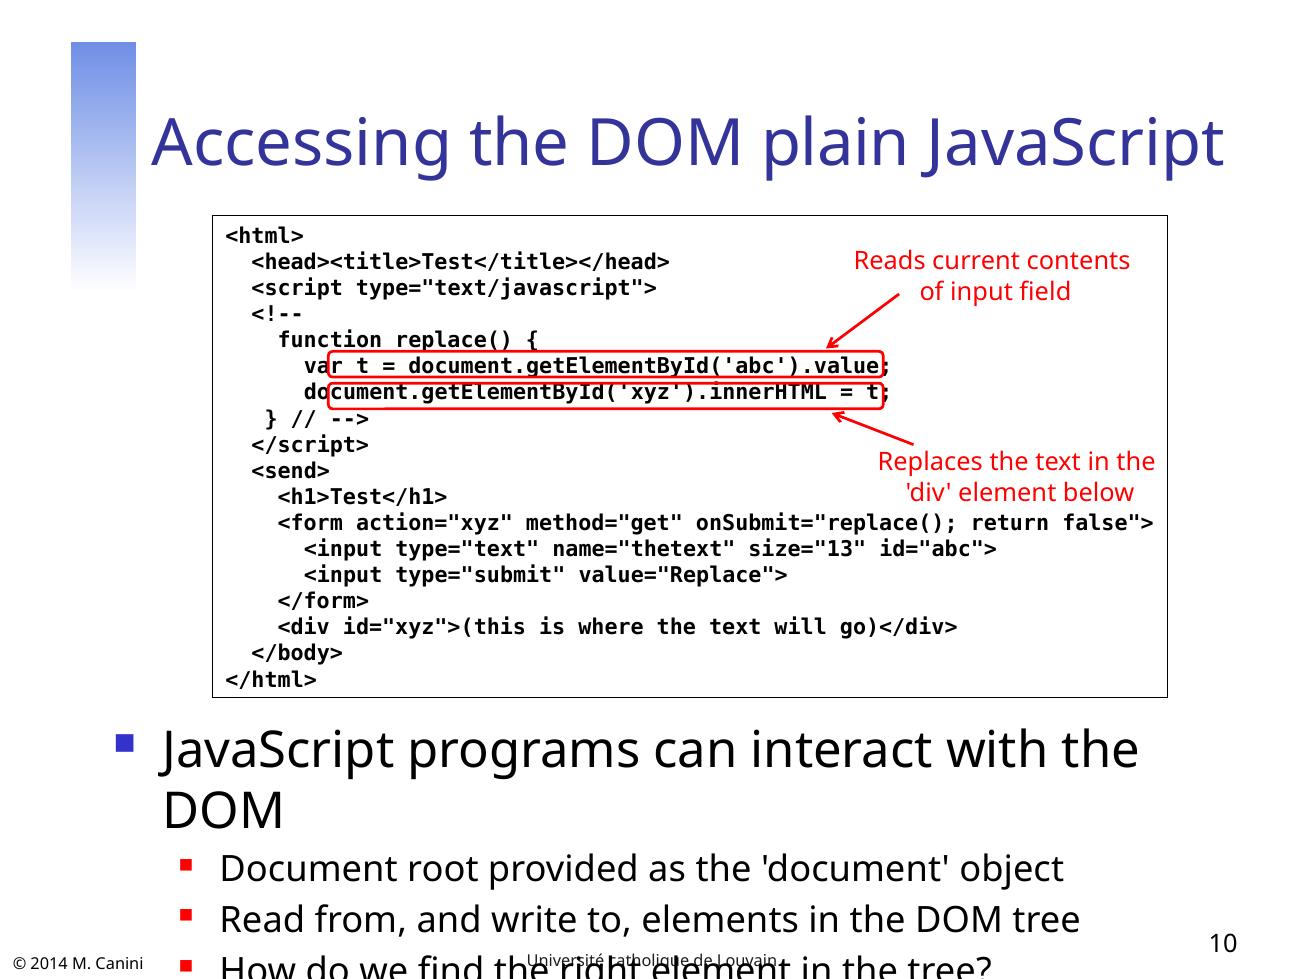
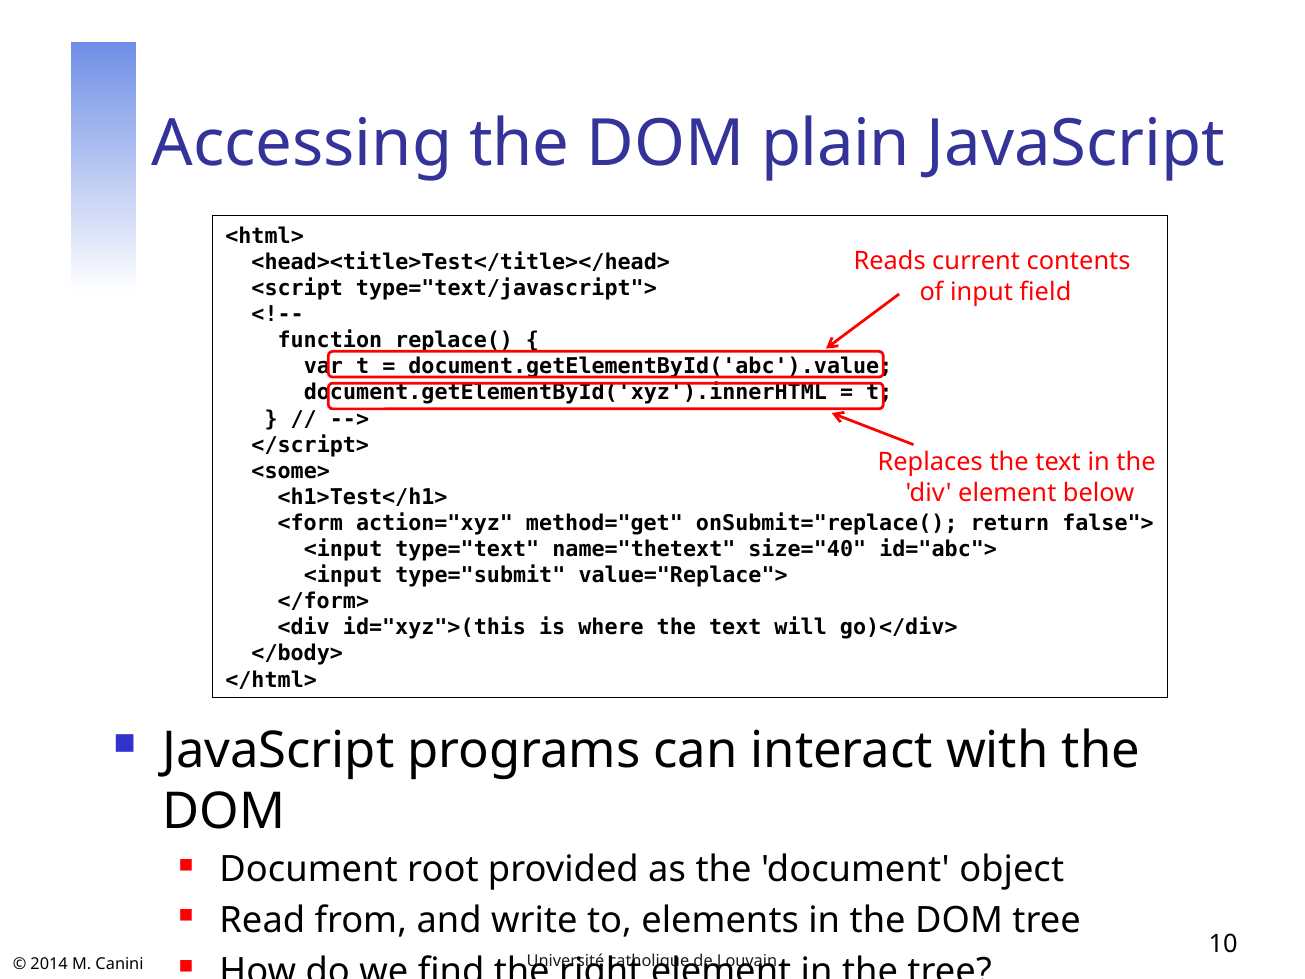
<send>: <send> -> <some>
size="13: size="13 -> size="40
